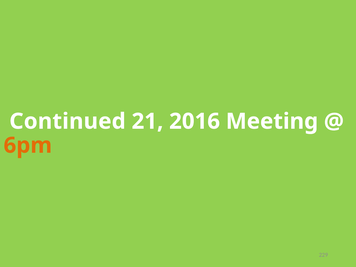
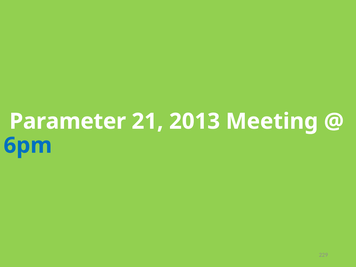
Continued: Continued -> Parameter
2016: 2016 -> 2013
6pm colour: orange -> blue
